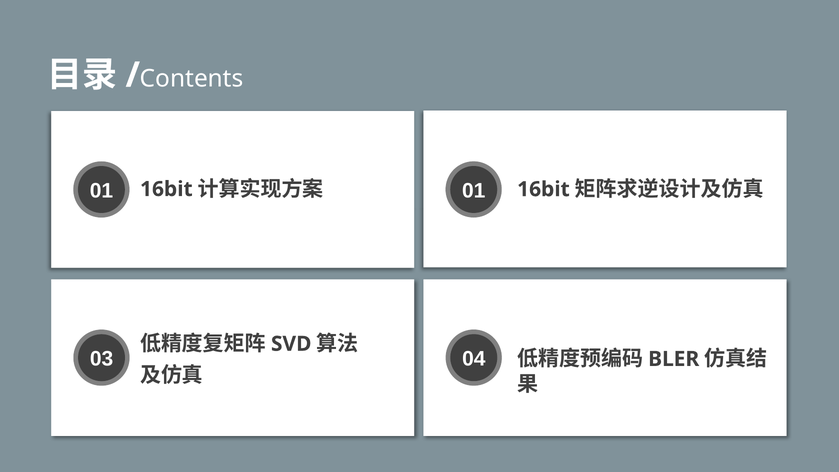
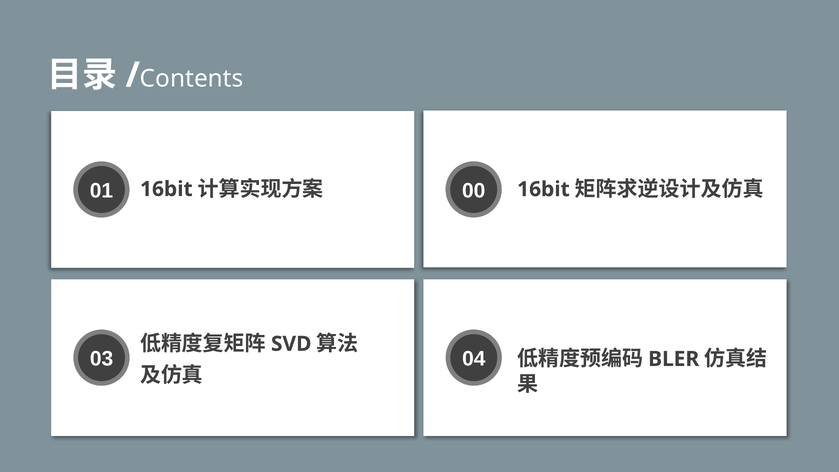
01 01: 01 -> 00
